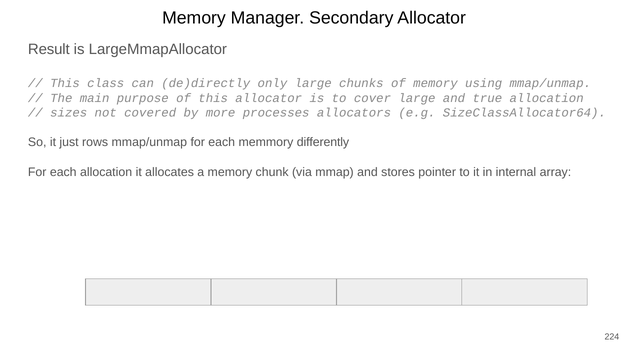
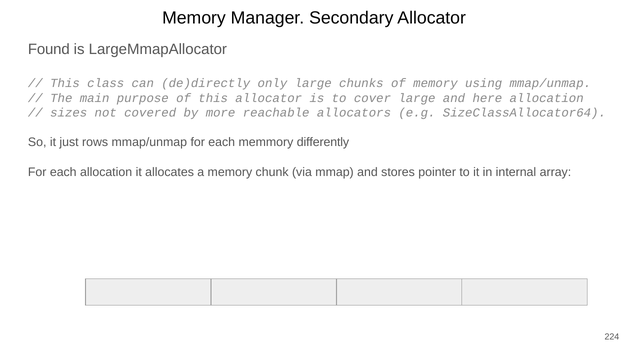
Result: Result -> Found
true: true -> here
processes: processes -> reachable
